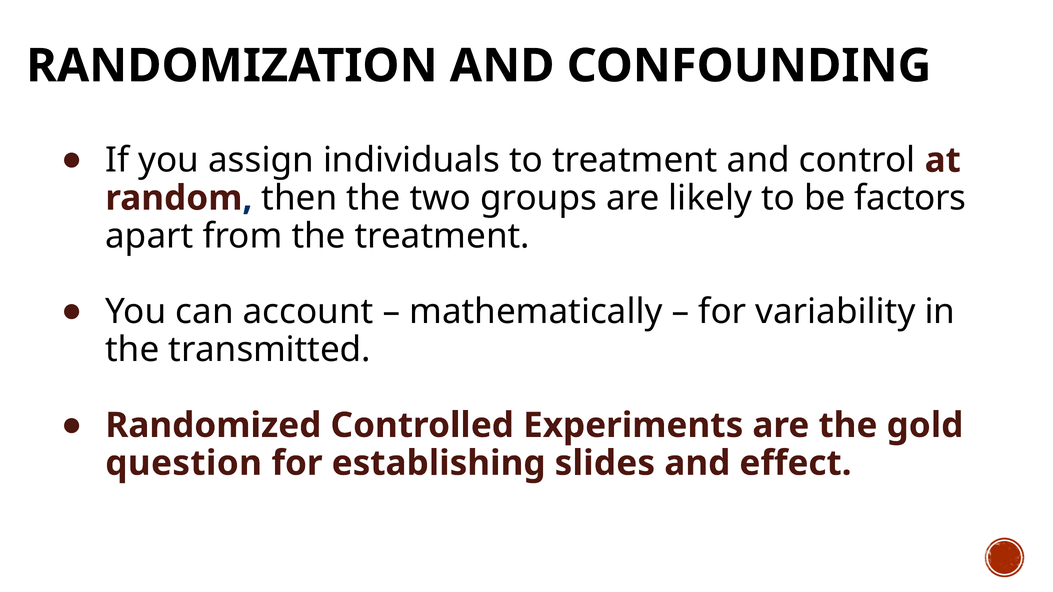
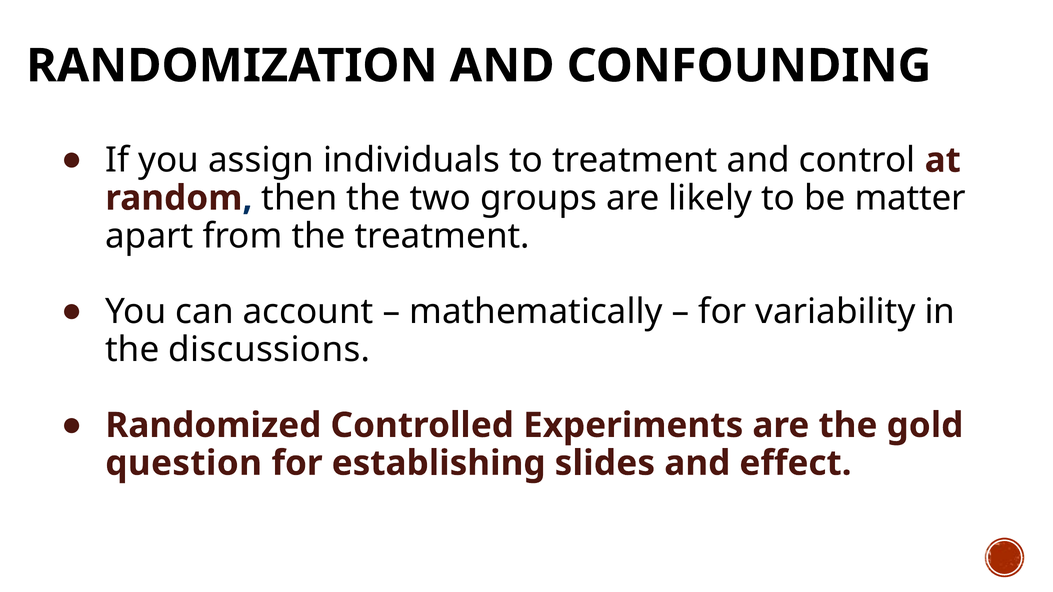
factors: factors -> matter
transmitted: transmitted -> discussions
